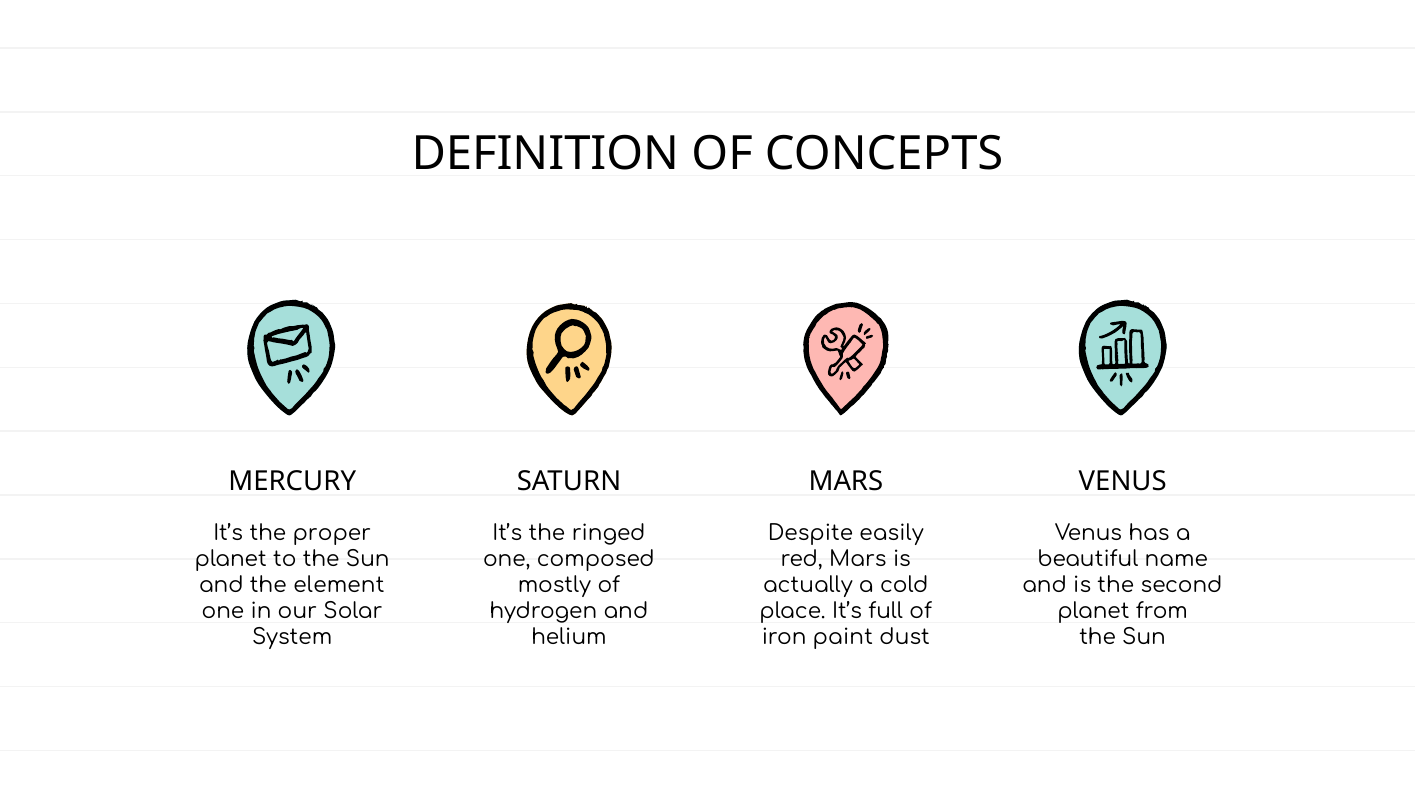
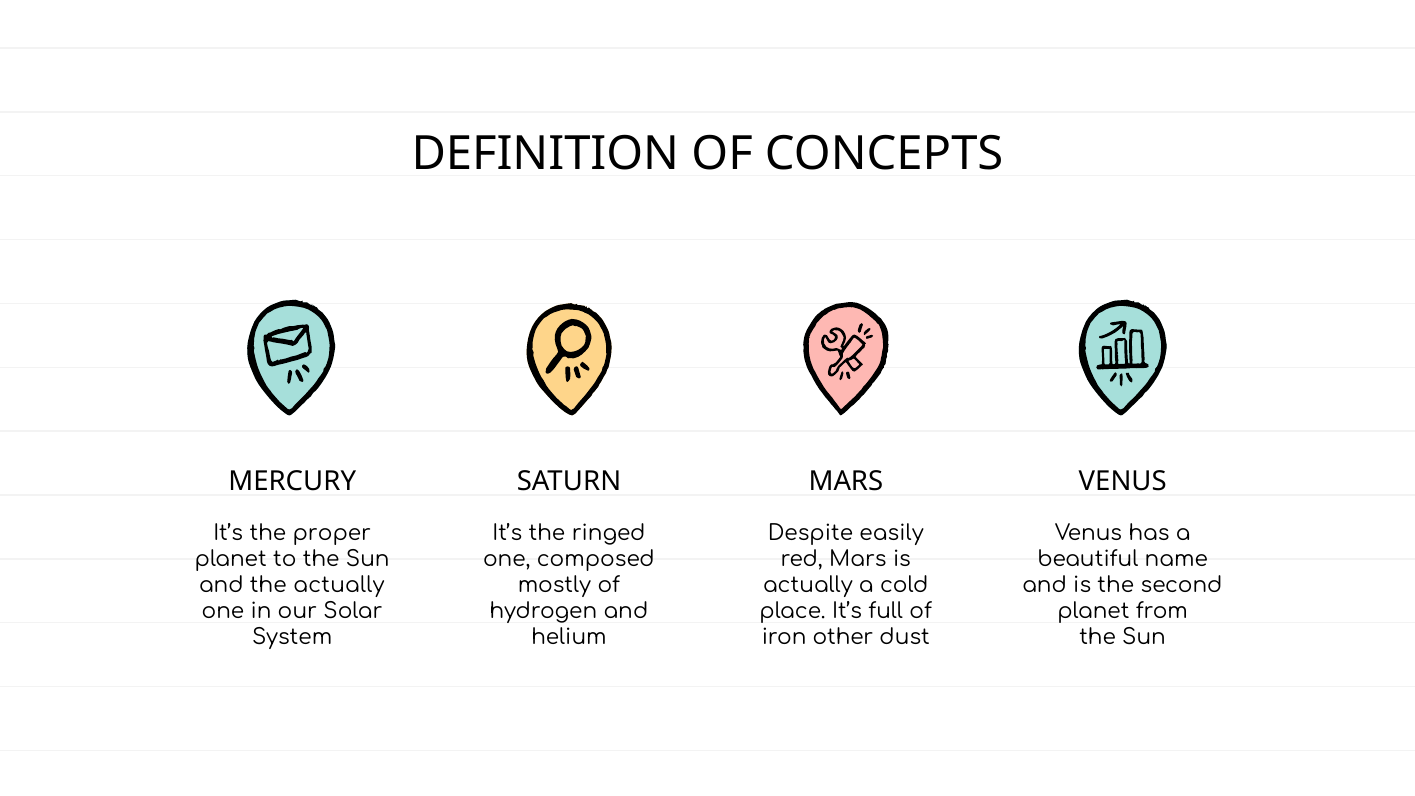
the element: element -> actually
paint: paint -> other
